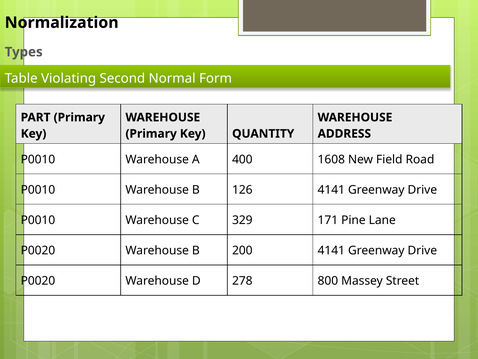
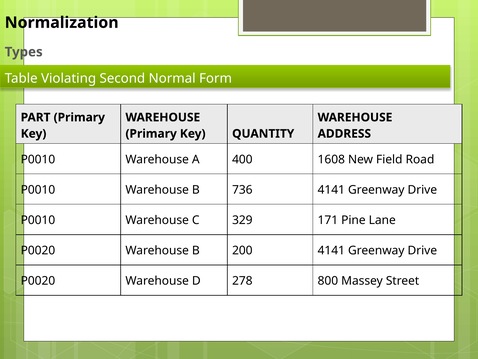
126: 126 -> 736
